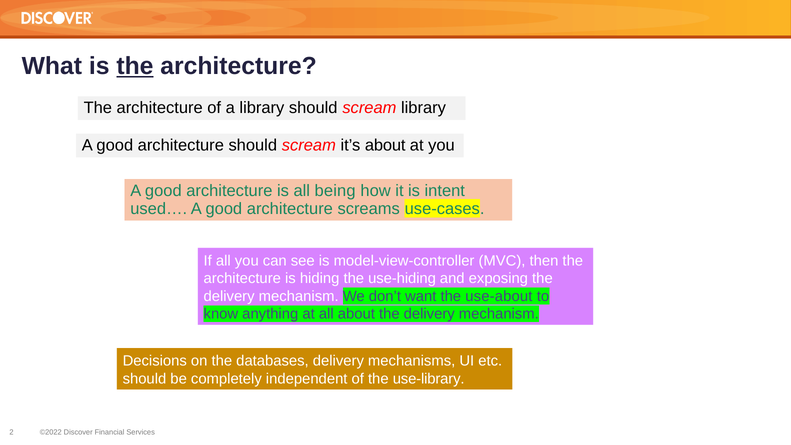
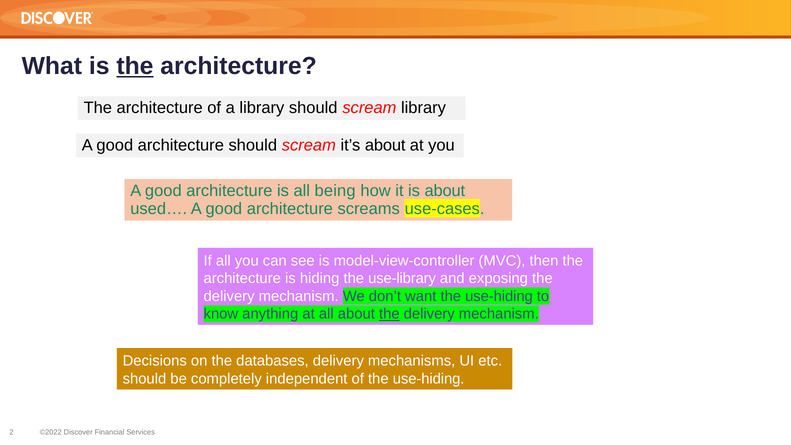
is intent: intent -> about
use-hiding: use-hiding -> use-library
want the use-about: use-about -> use-hiding
the at (389, 314) underline: none -> present
of the use-library: use-library -> use-hiding
